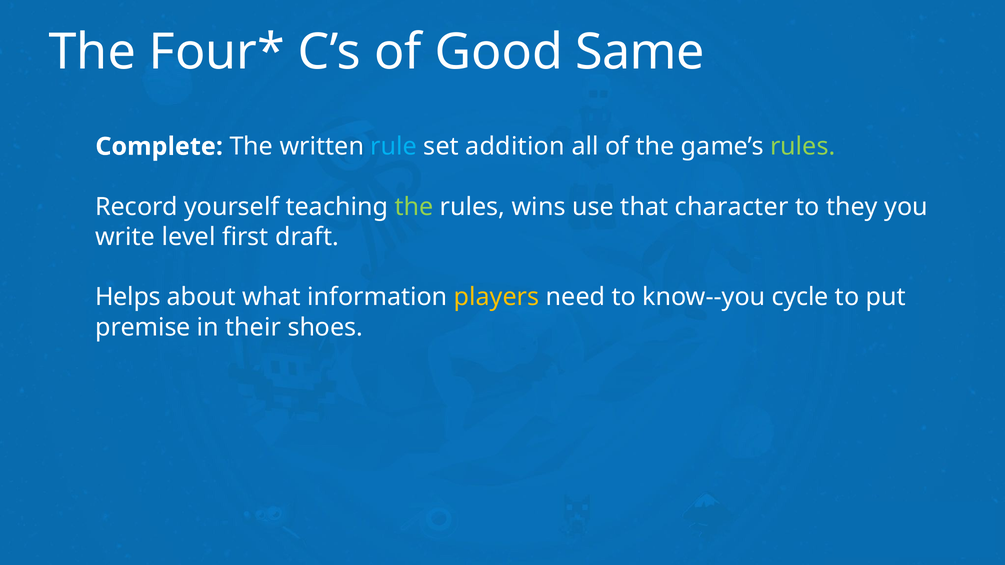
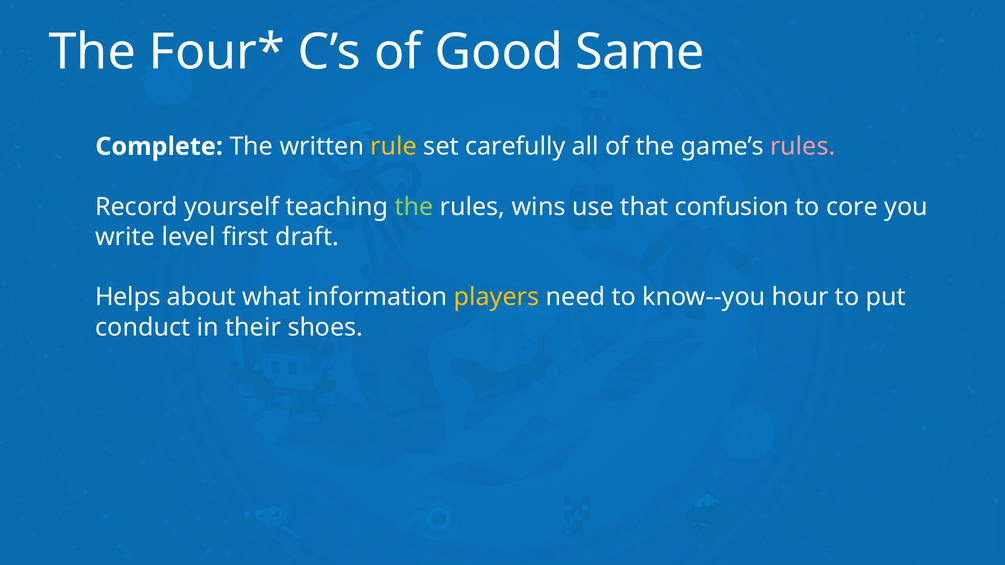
rule colour: light blue -> yellow
addition: addition -> carefully
rules at (803, 147) colour: light green -> pink
character: character -> confusion
they: they -> core
cycle: cycle -> hour
premise: premise -> conduct
